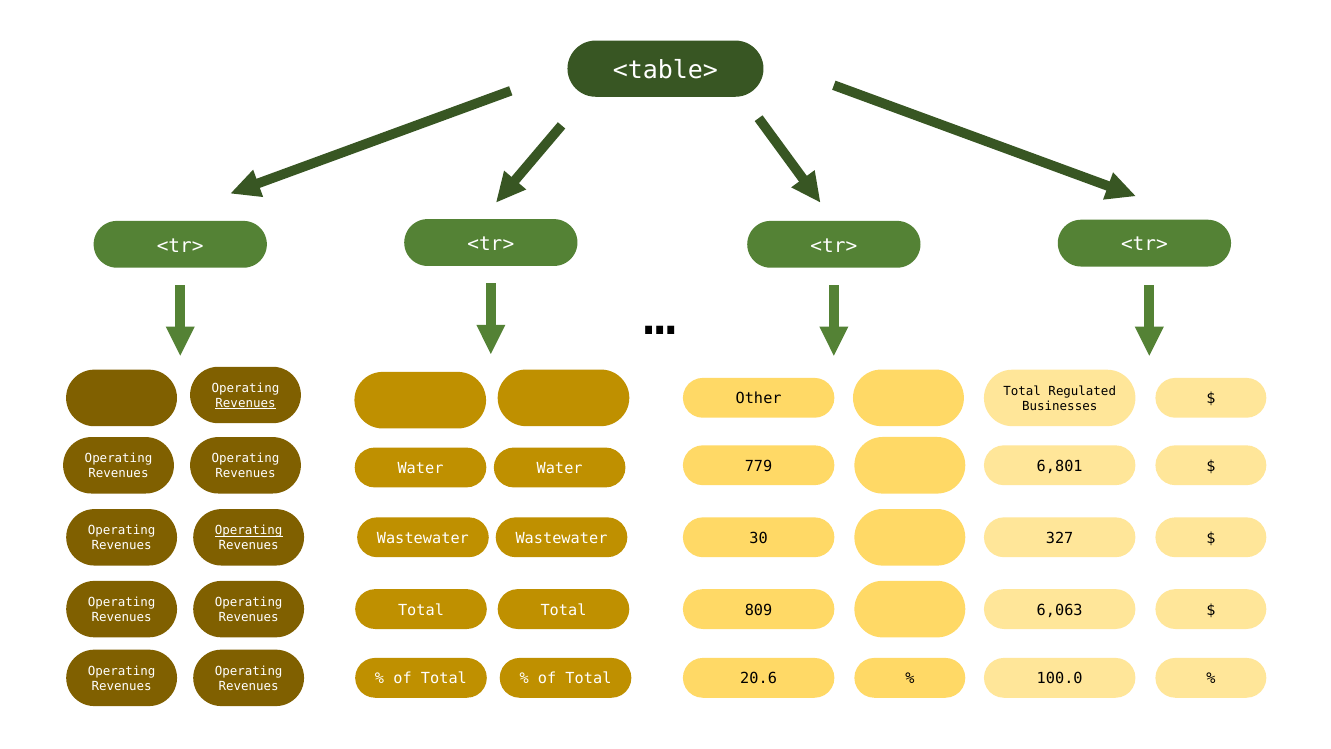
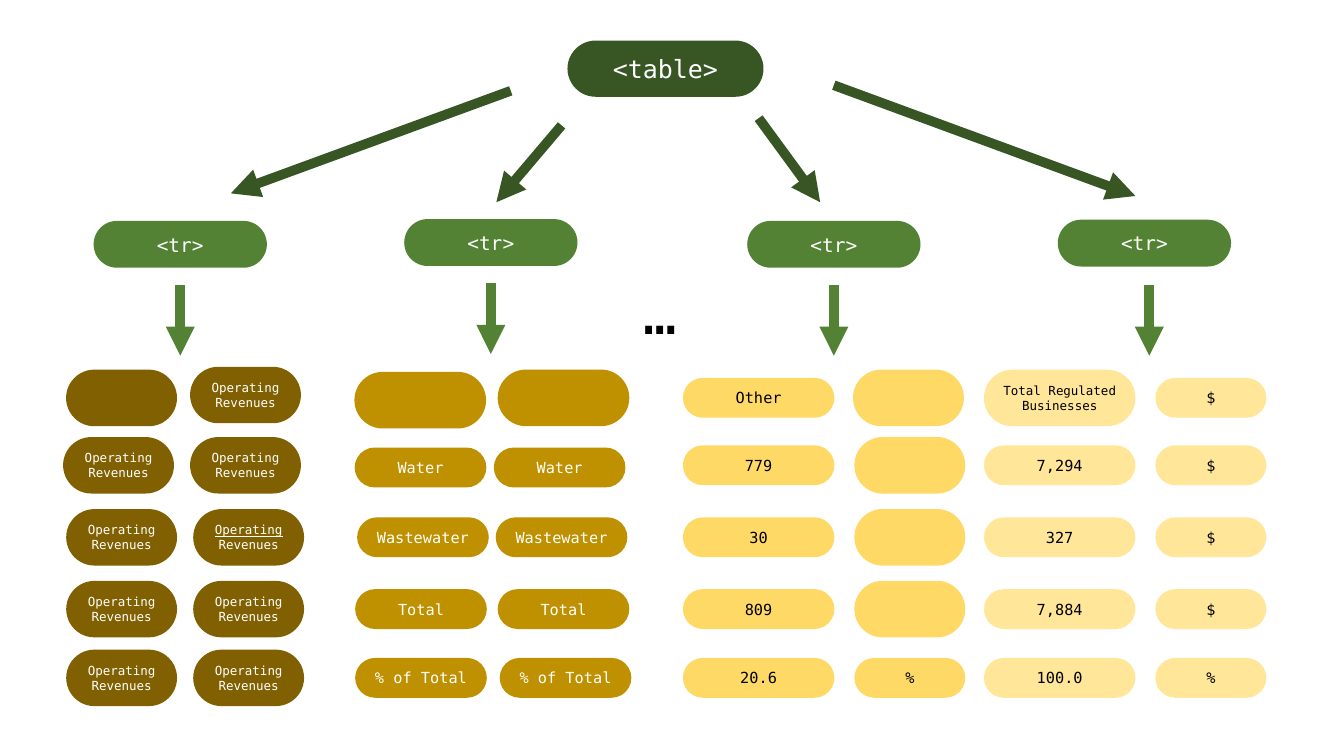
Revenues at (246, 403) underline: present -> none
6,801: 6,801 -> 7,294
6,063: 6,063 -> 7,884
